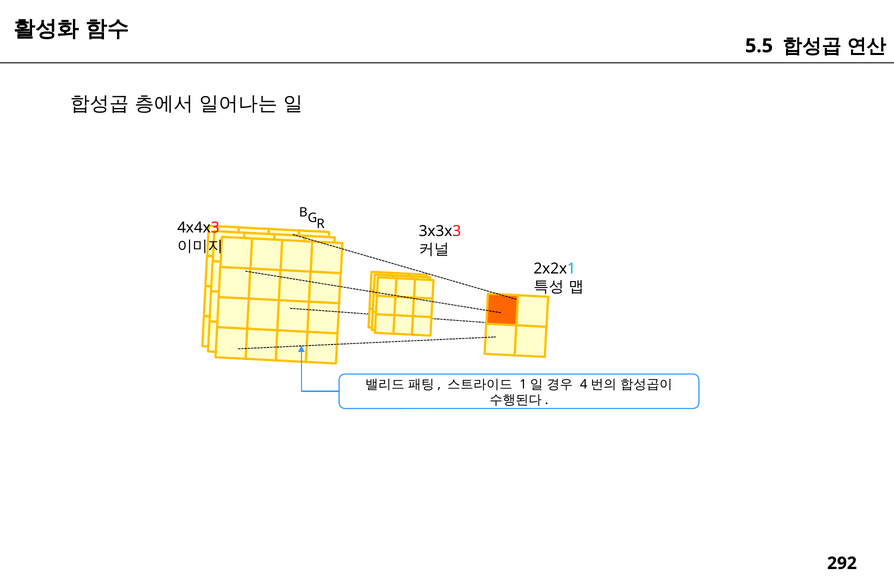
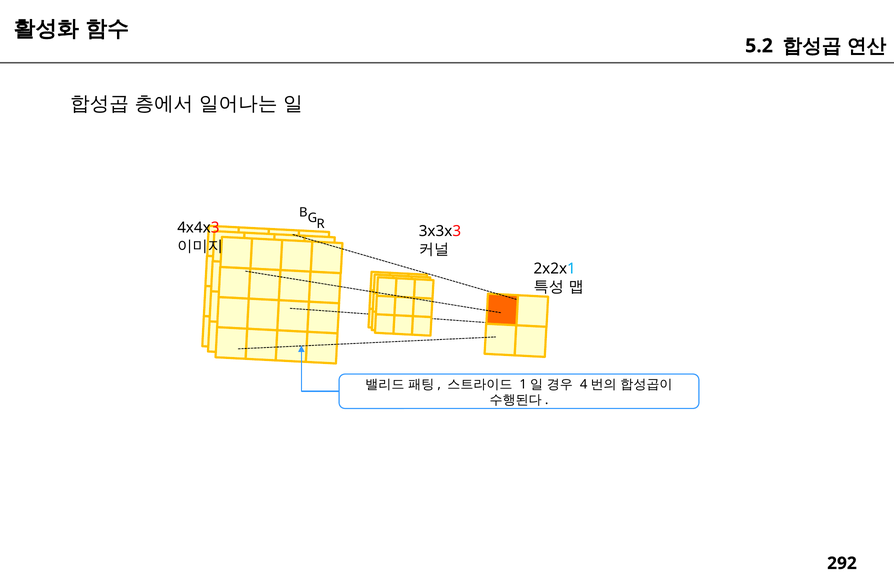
5.5: 5.5 -> 5.2
